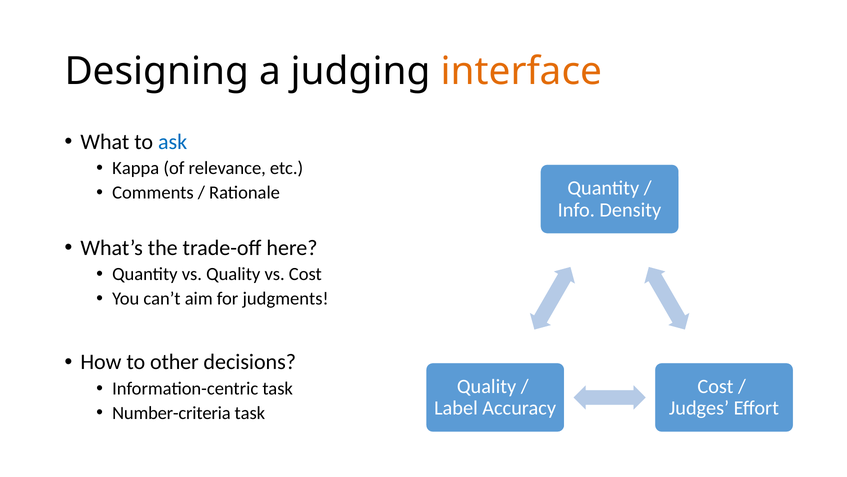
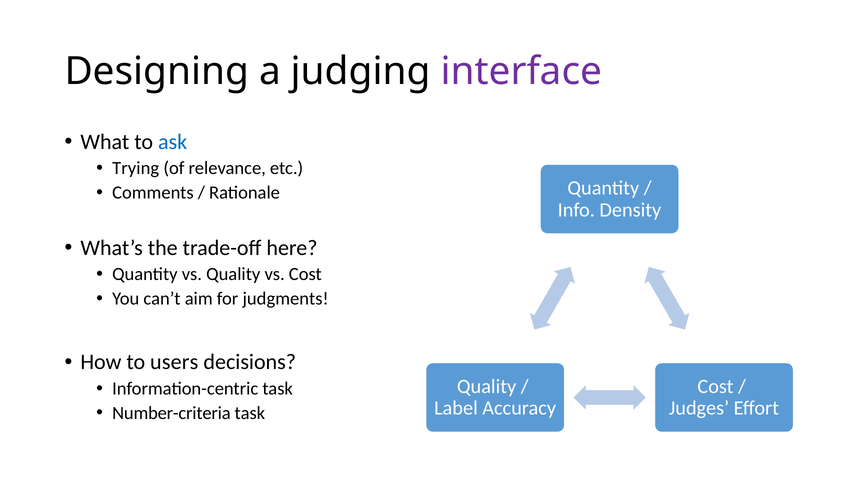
interface colour: orange -> purple
Kappa: Kappa -> Trying
other: other -> users
